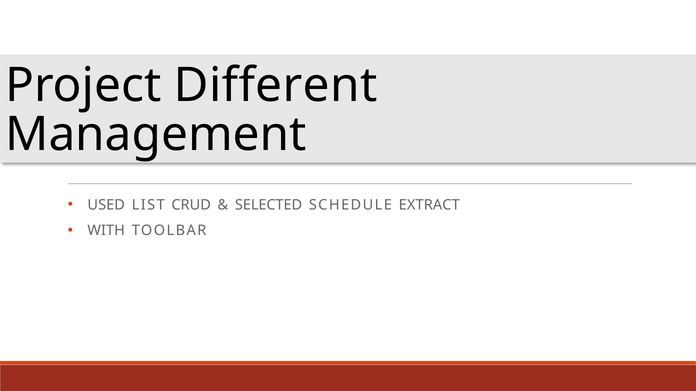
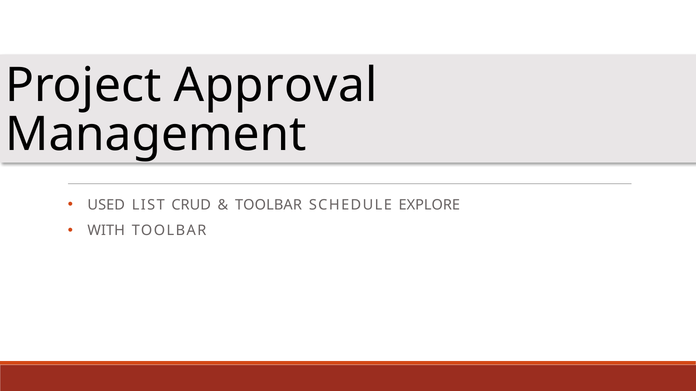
Different: Different -> Approval
SELECTED at (269, 205): SELECTED -> TOOLBAR
EXTRACT: EXTRACT -> EXPLORE
